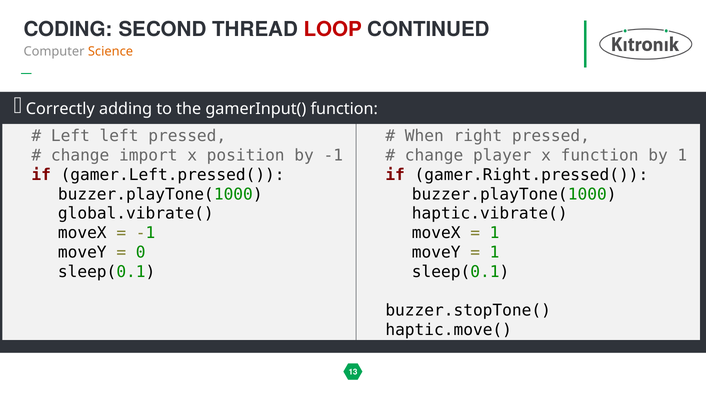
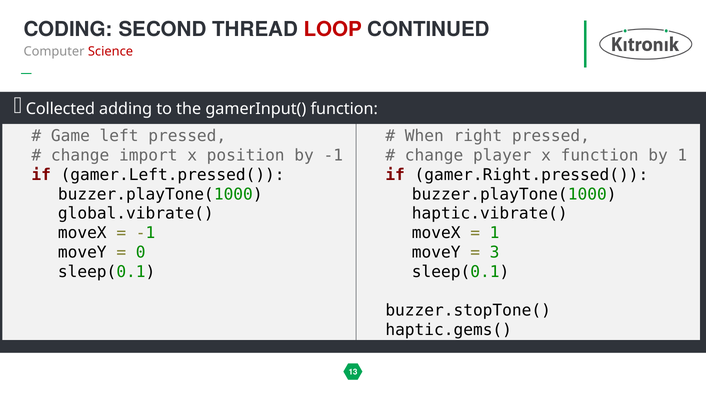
Science colour: orange -> red
Correctly: Correctly -> Collected
Left at (70, 136): Left -> Game
1 at (495, 253): 1 -> 3
haptic.move(: haptic.move( -> haptic.gems(
